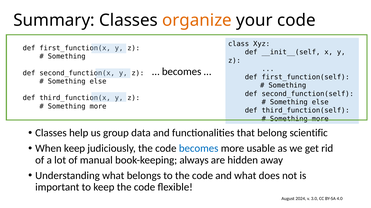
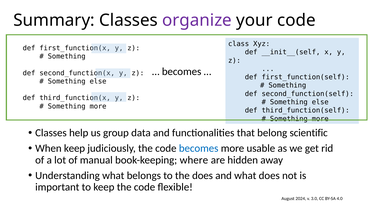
organize colour: orange -> purple
always: always -> where
to the code: code -> does
